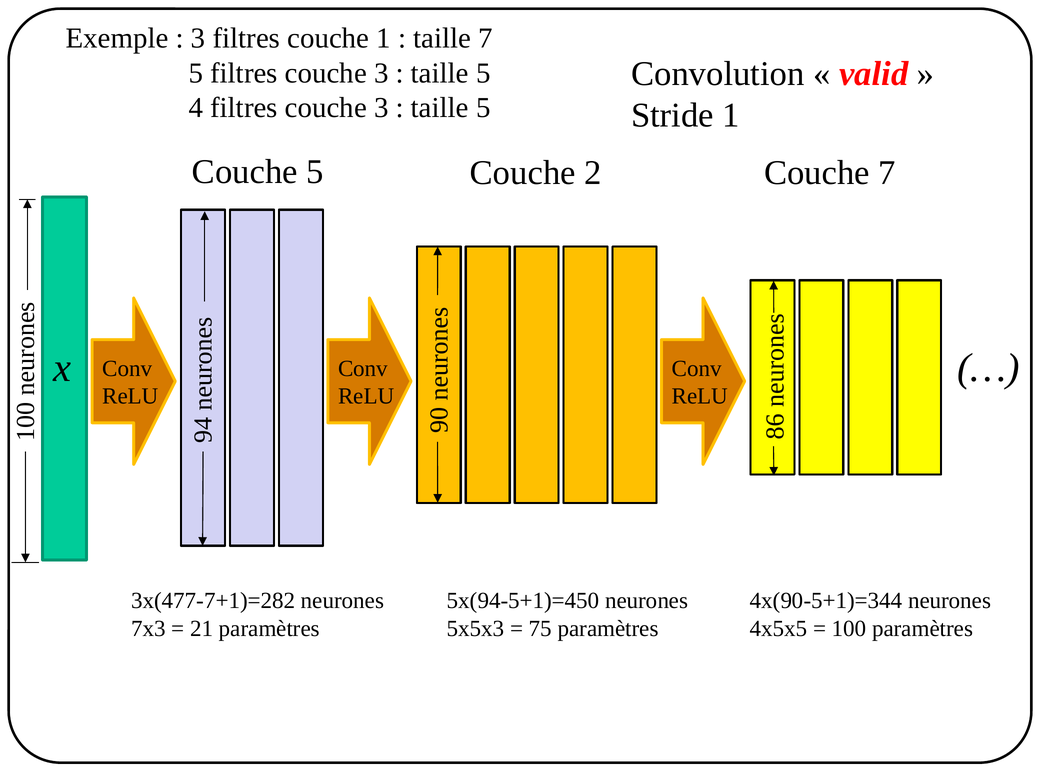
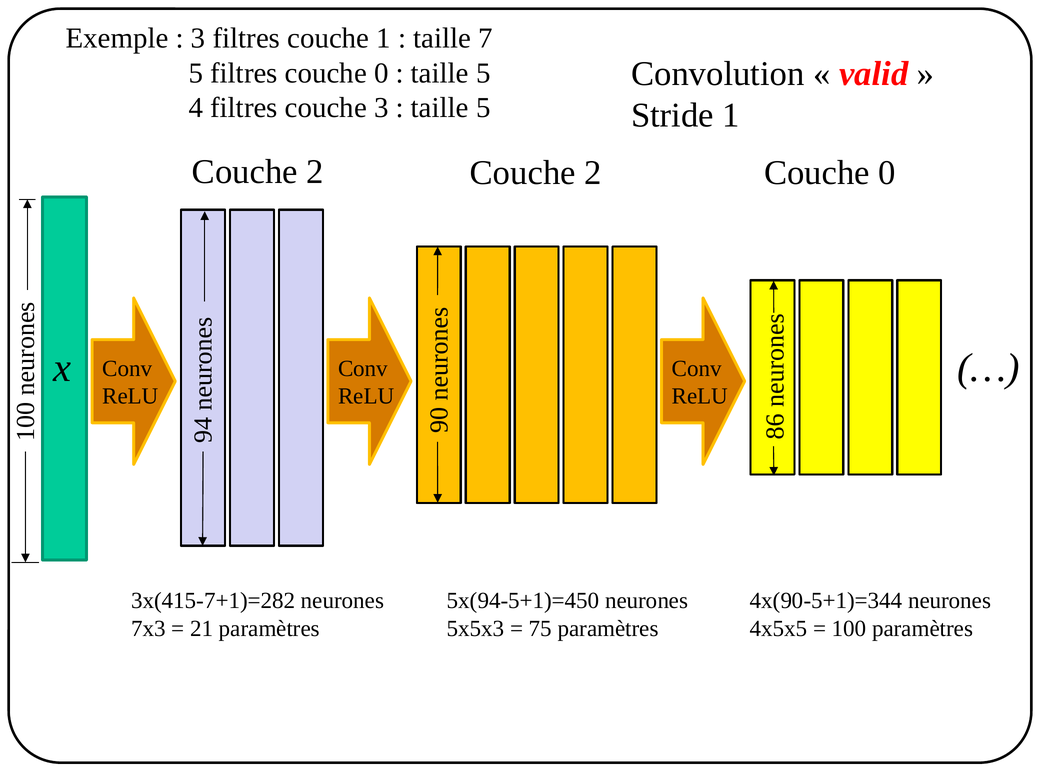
5 filtres couche 3: 3 -> 0
5 at (315, 172): 5 -> 2
2 Couche 7: 7 -> 0
3x(477-7+1)=282: 3x(477-7+1)=282 -> 3x(415-7+1)=282
